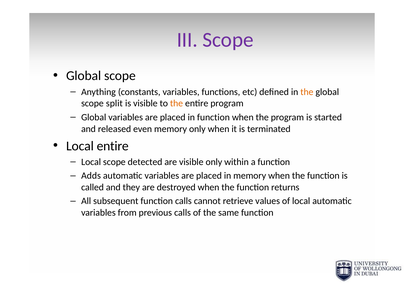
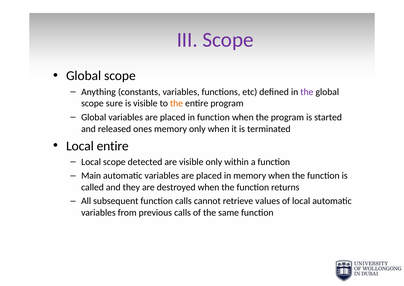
the at (307, 92) colour: orange -> purple
split: split -> sure
even: even -> ones
Adds: Adds -> Main
